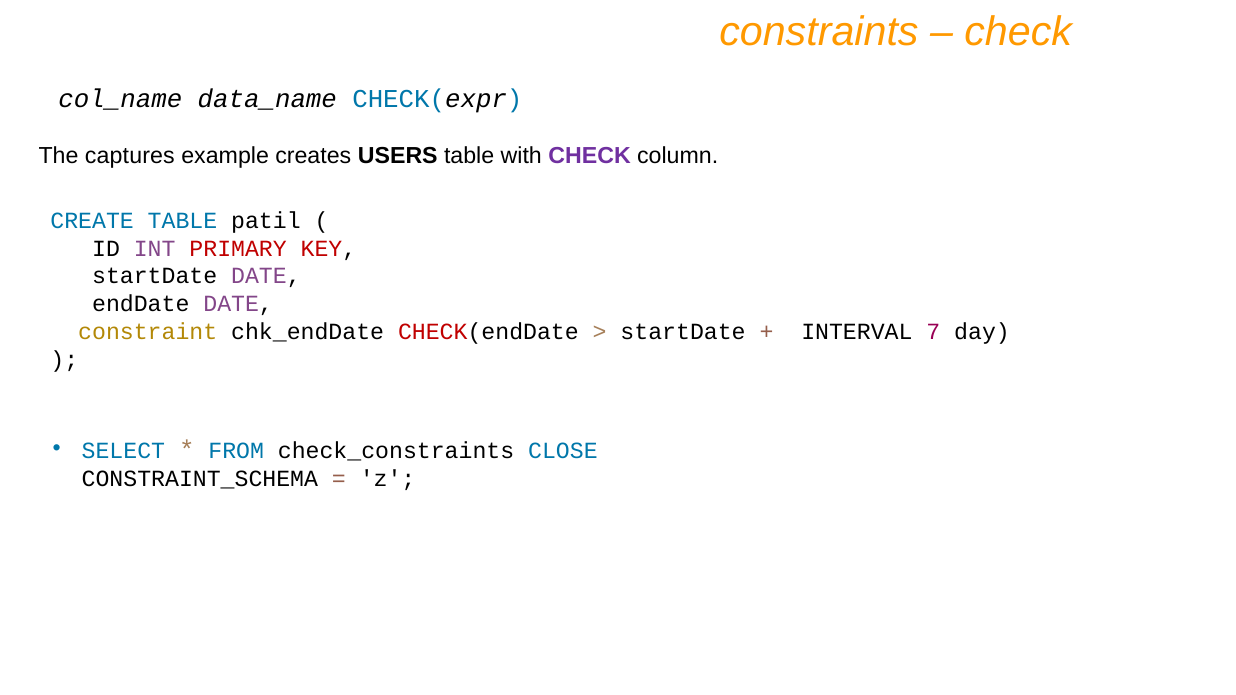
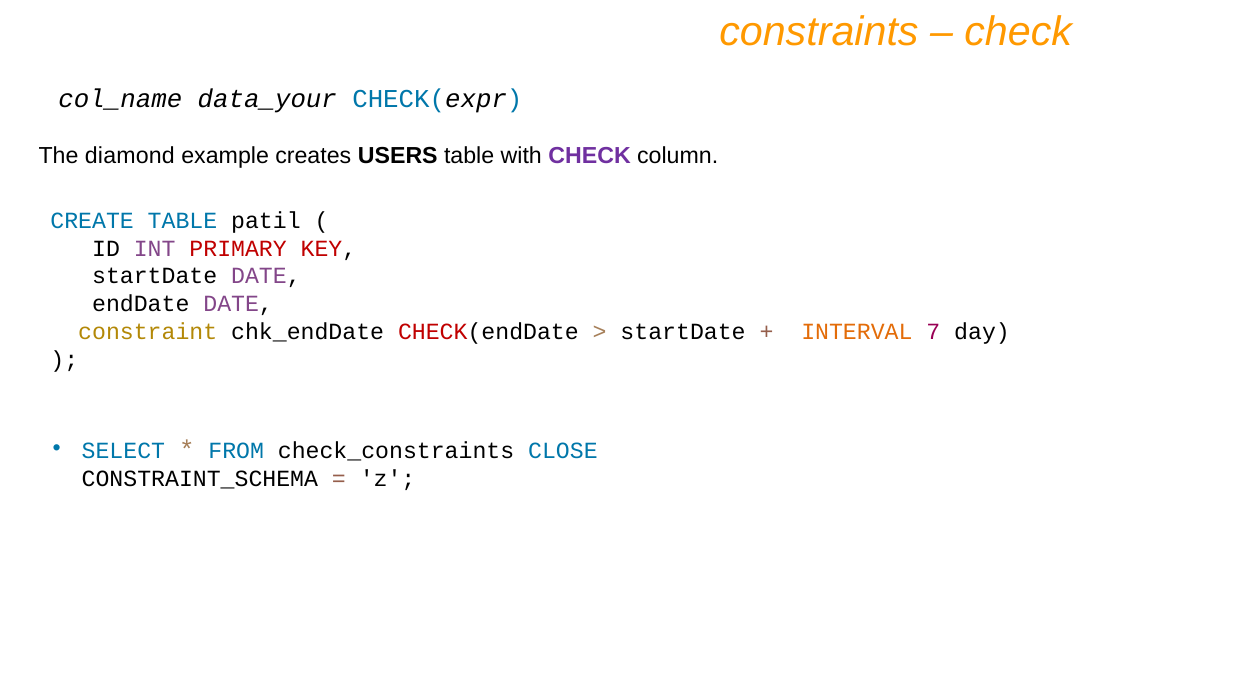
data_name: data_name -> data_your
captures: captures -> diamond
INTERVAL colour: black -> orange
